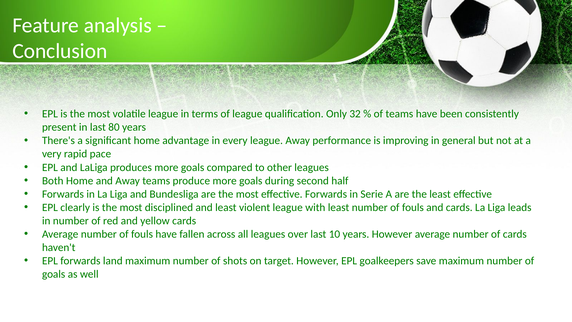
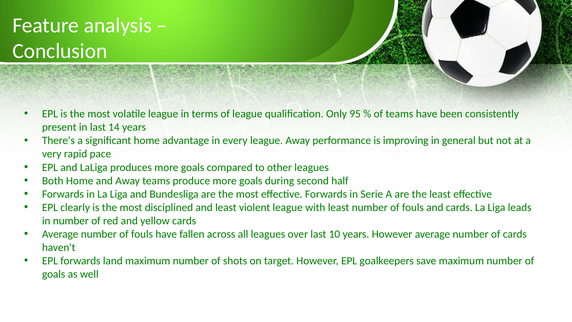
32: 32 -> 95
80: 80 -> 14
